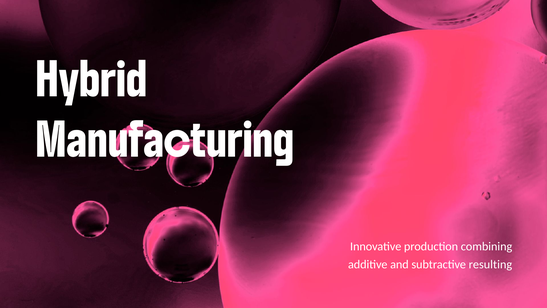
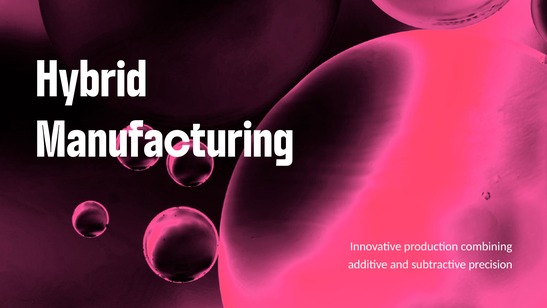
resulting: resulting -> precision
